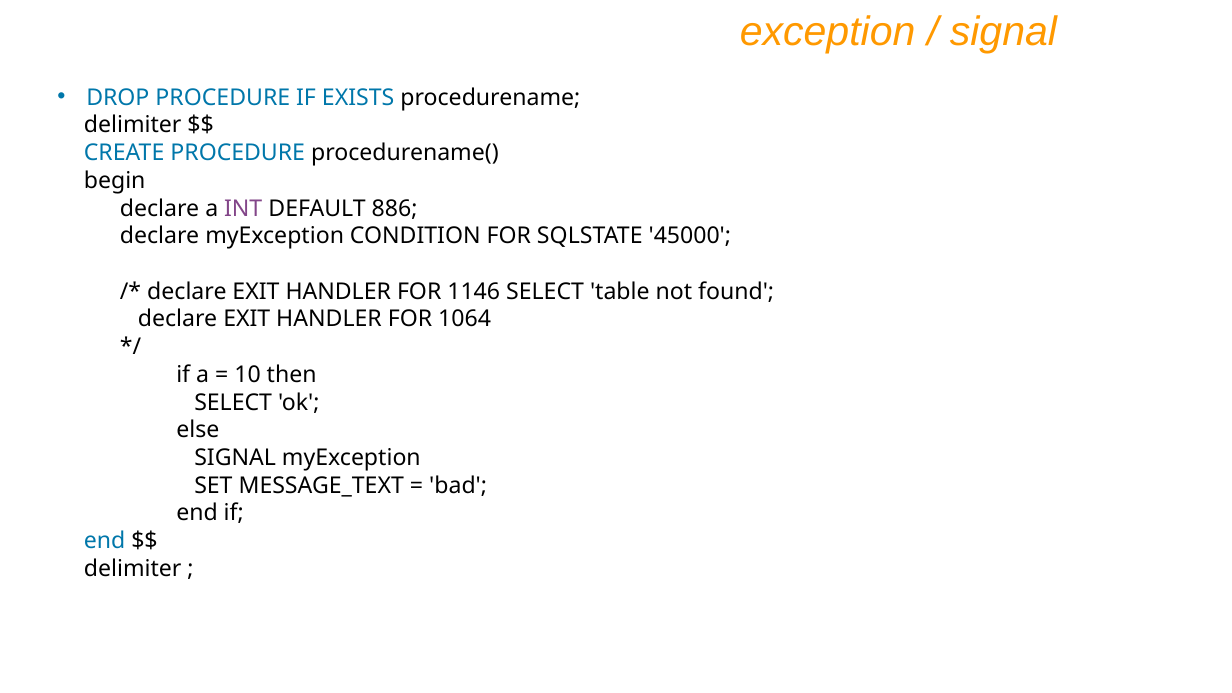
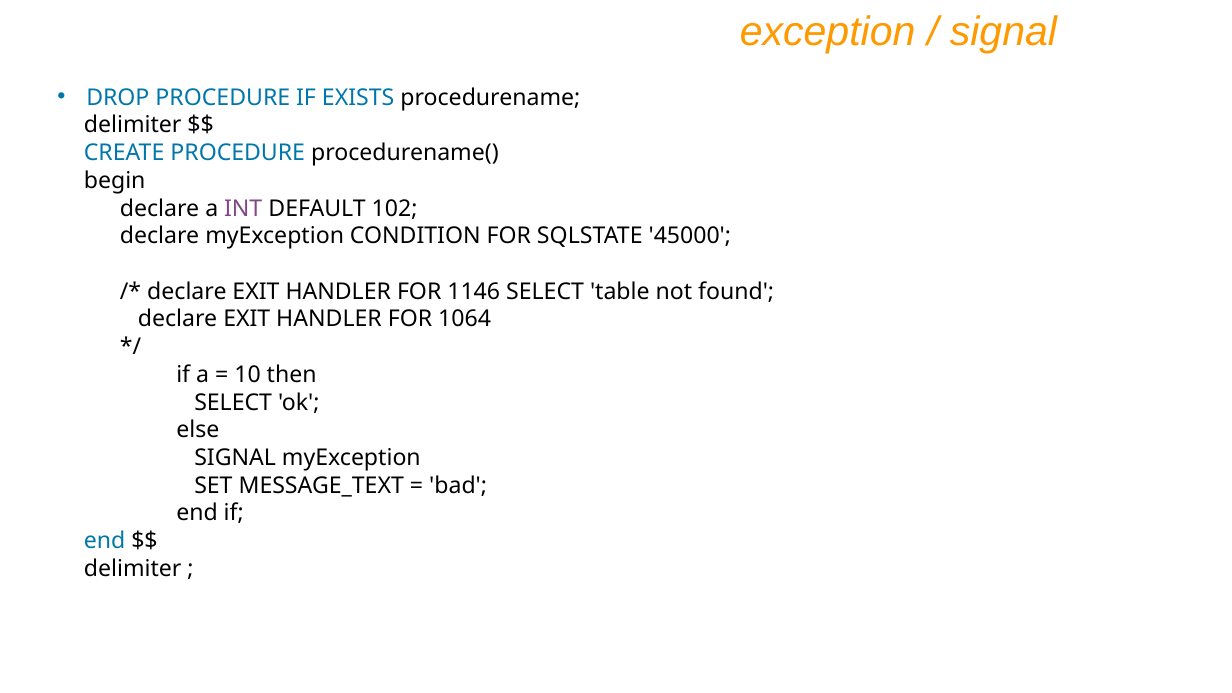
886: 886 -> 102
